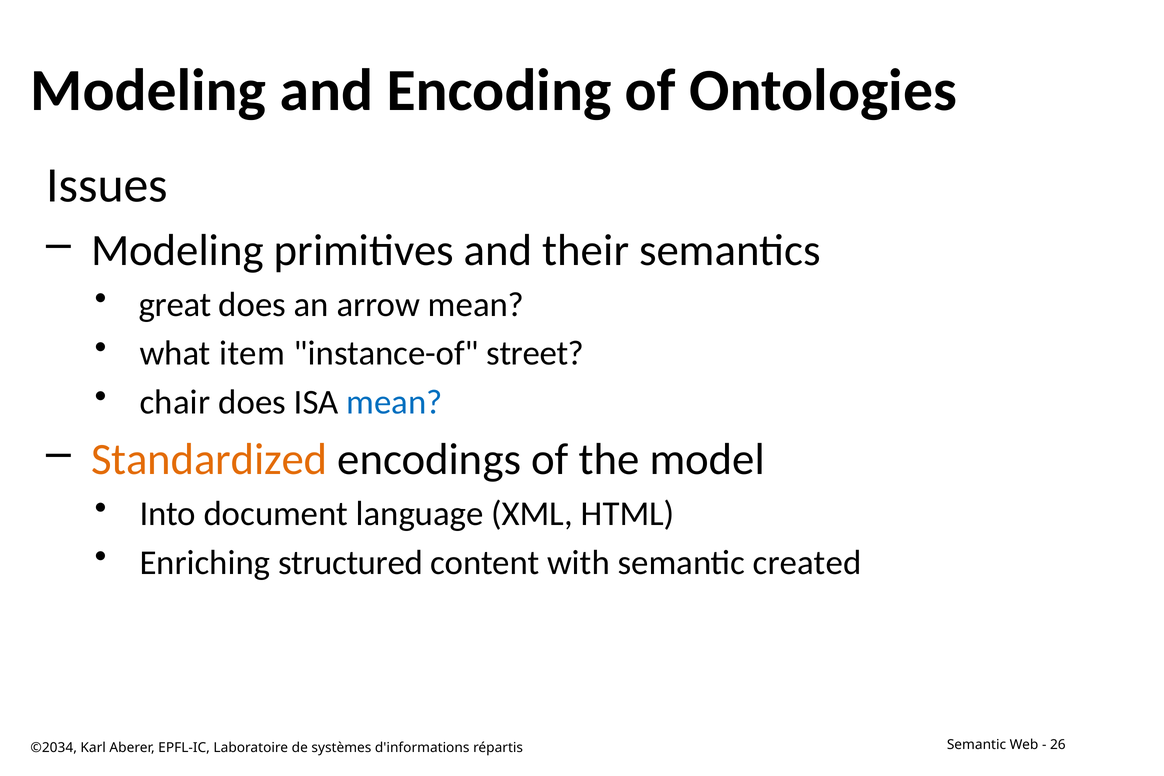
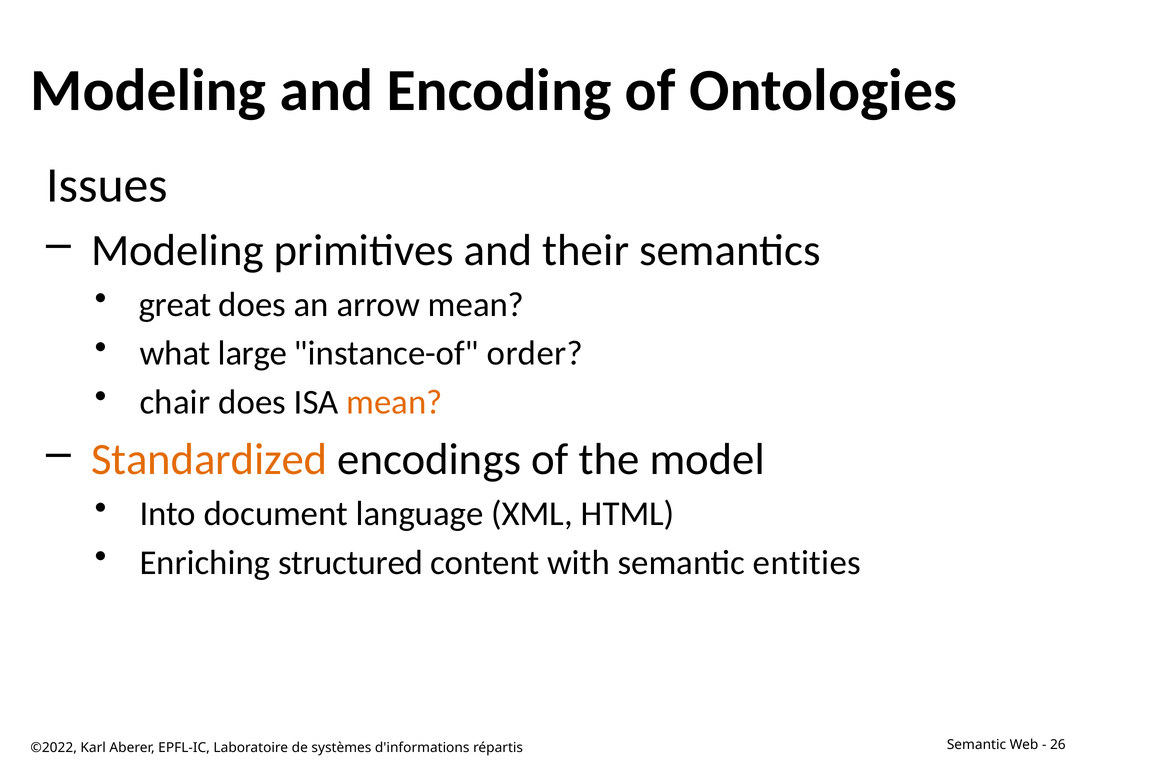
item: item -> large
street: street -> order
mean at (394, 402) colour: blue -> orange
created: created -> entities
©2034: ©2034 -> ©2022
